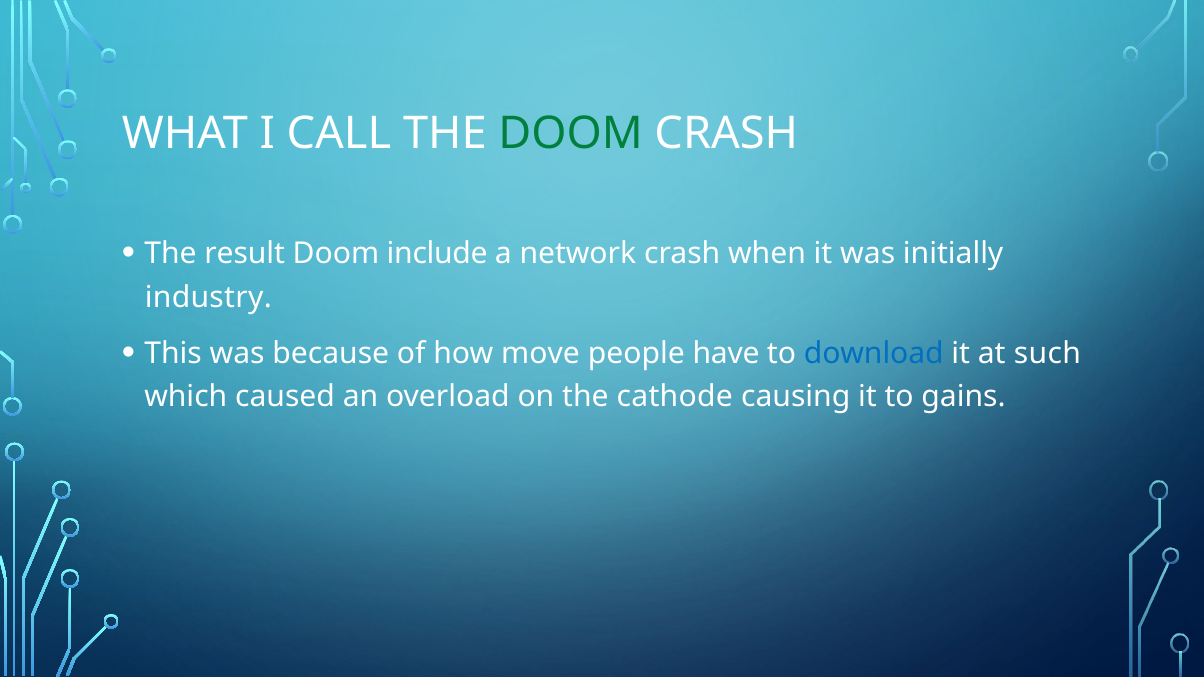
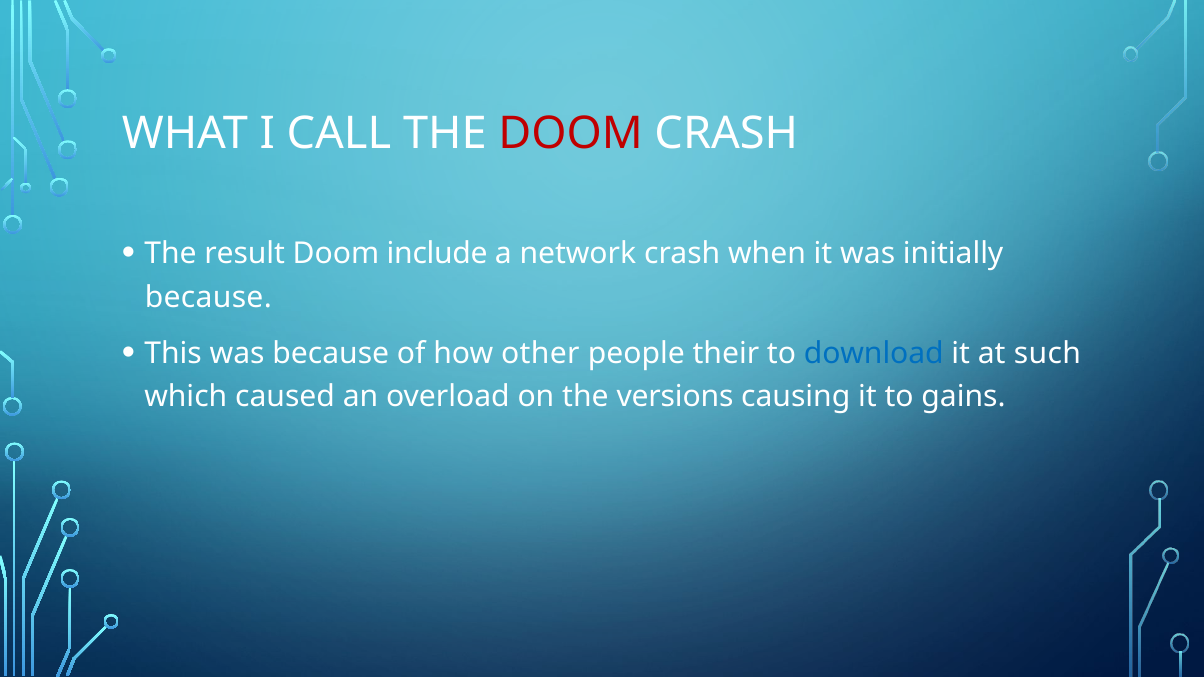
DOOM at (571, 134) colour: green -> red
industry at (208, 297): industry -> because
move: move -> other
have: have -> their
cathode: cathode -> versions
